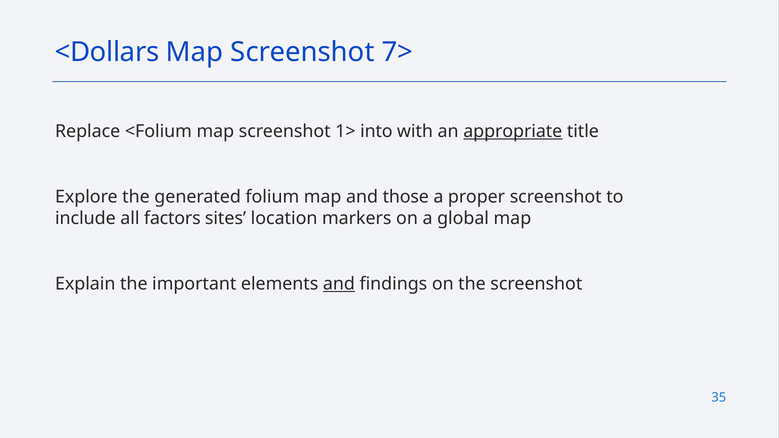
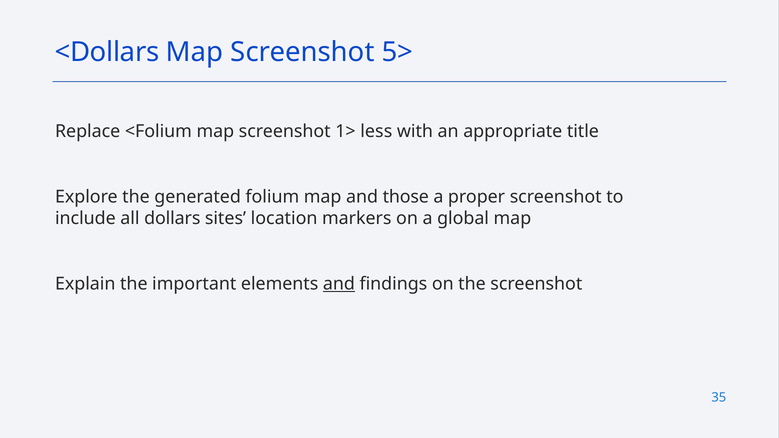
7>: 7> -> 5>
into: into -> less
appropriate underline: present -> none
factors: factors -> dollars
